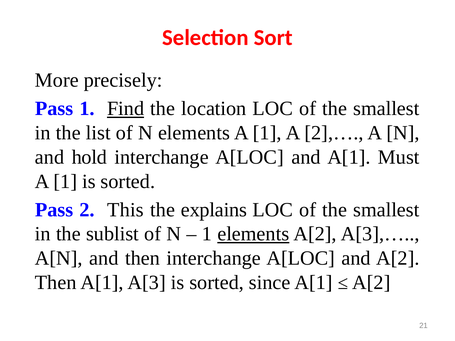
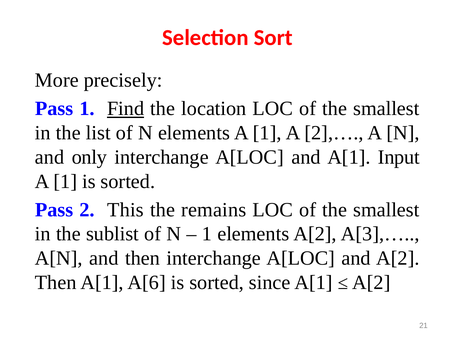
hold: hold -> only
Must: Must -> Input
explains: explains -> remains
elements at (253, 234) underline: present -> none
A[3: A[3 -> A[6
